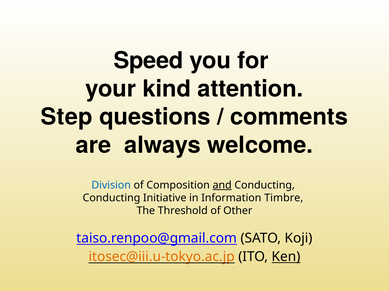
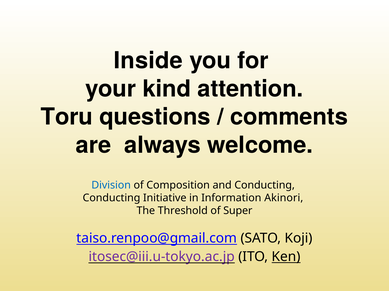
Speed: Speed -> Inside
Step: Step -> Toru
and underline: present -> none
Timbre: Timbre -> Akinori
Other: Other -> Super
itosec@iii.u-tokyo.ac.jp colour: orange -> purple
